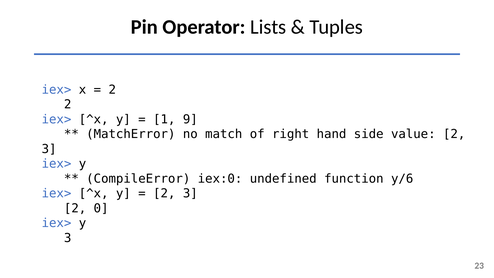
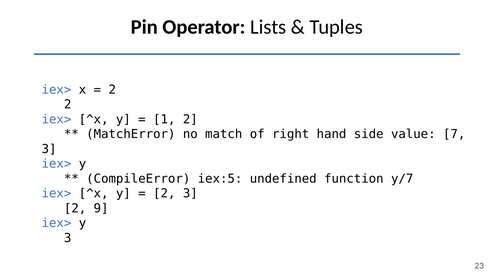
1 9: 9 -> 2
value 2: 2 -> 7
iex:0: iex:0 -> iex:5
y/6: y/6 -> y/7
0: 0 -> 9
